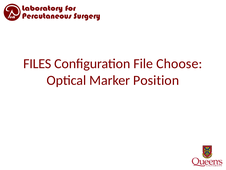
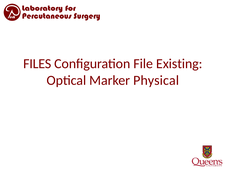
Choose: Choose -> Existing
Position: Position -> Physical
